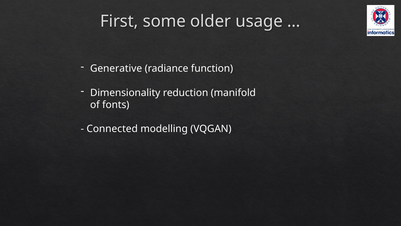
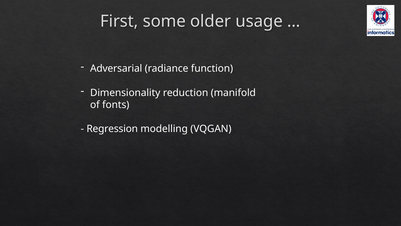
Generative: Generative -> Adversarial
Connected: Connected -> Regression
